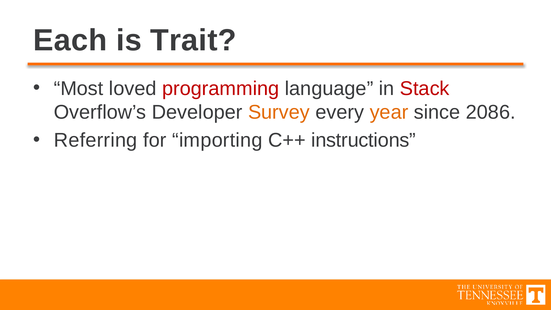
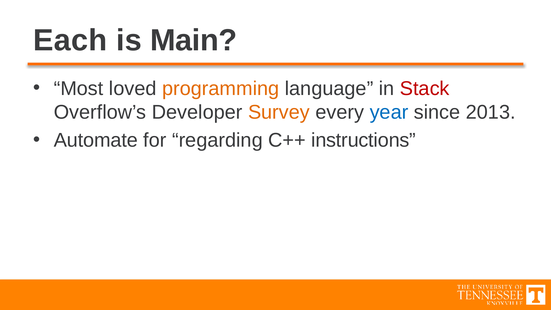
Trait: Trait -> Main
programming colour: red -> orange
year colour: orange -> blue
2086: 2086 -> 2013
Referring: Referring -> Automate
importing: importing -> regarding
